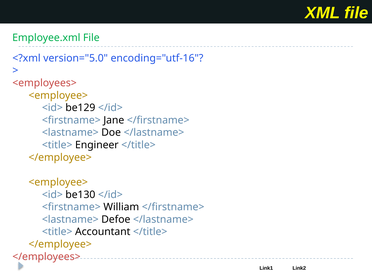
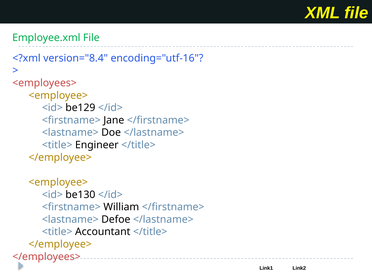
version="5.0: version="5.0 -> version="8.4
